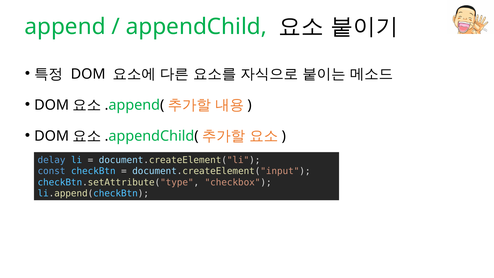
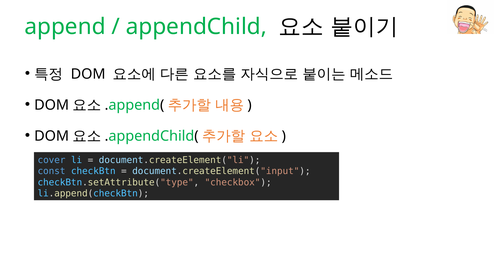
delay: delay -> cover
